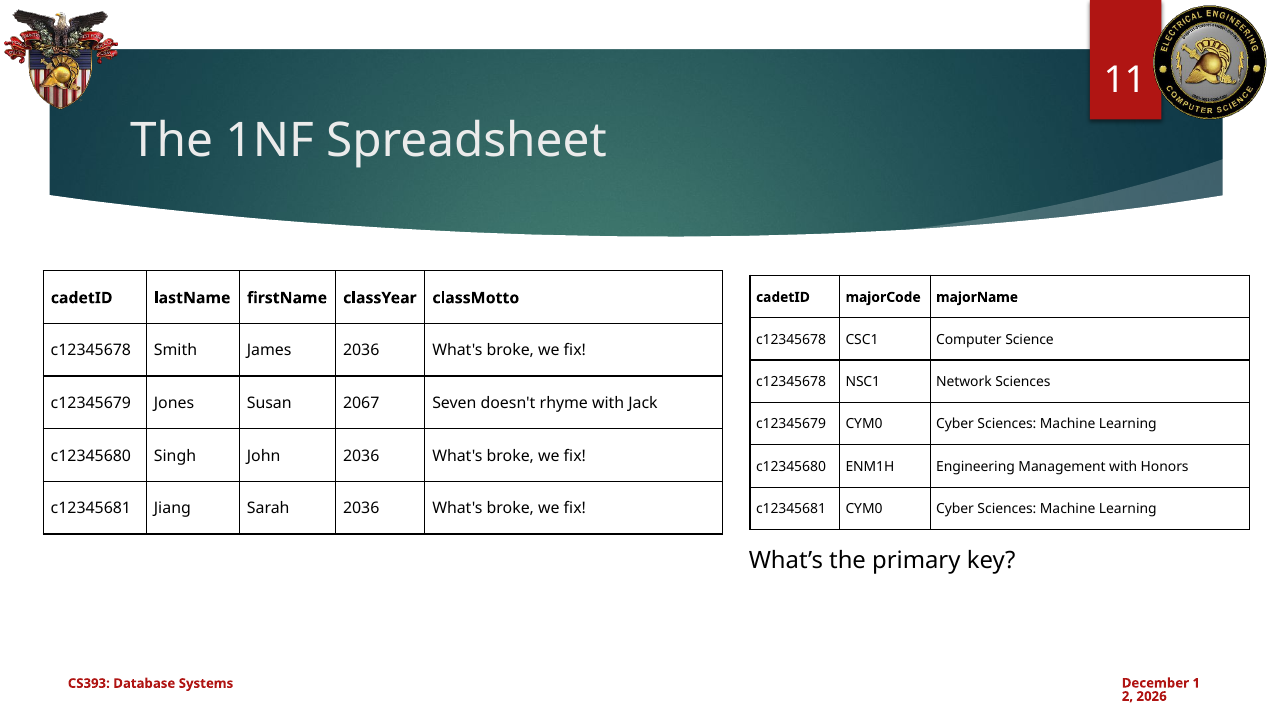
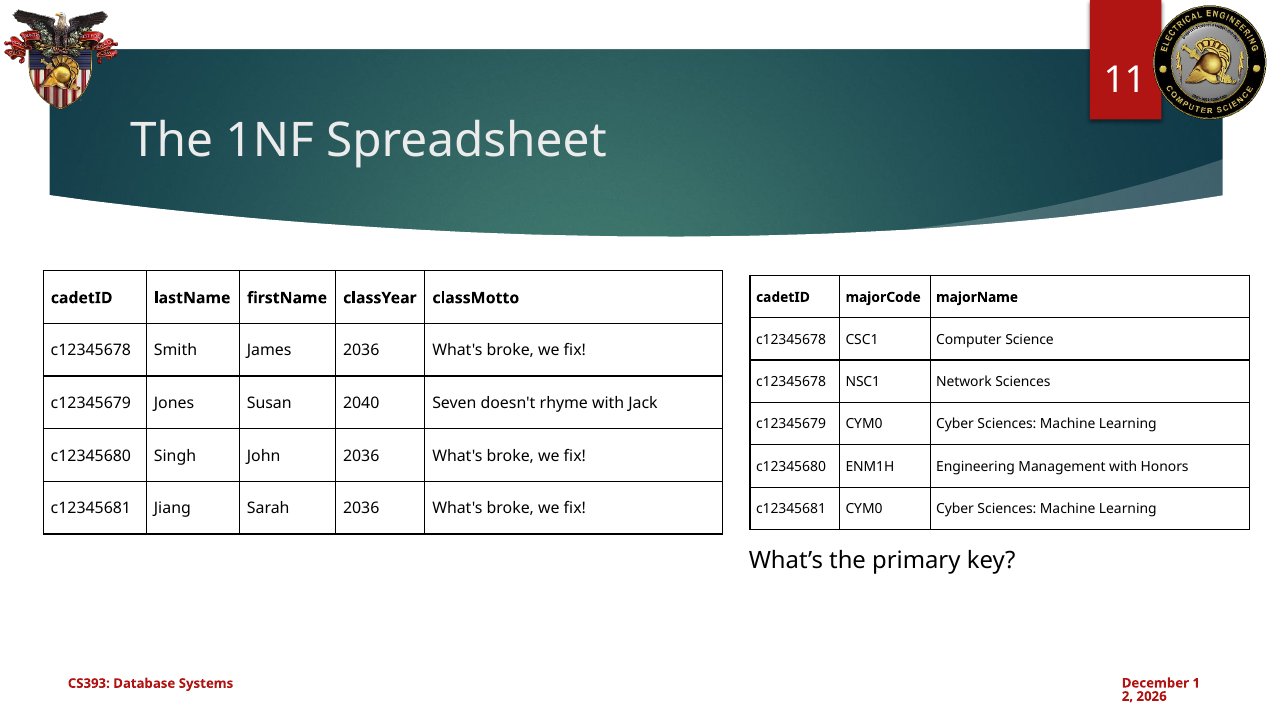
2067: 2067 -> 2040
